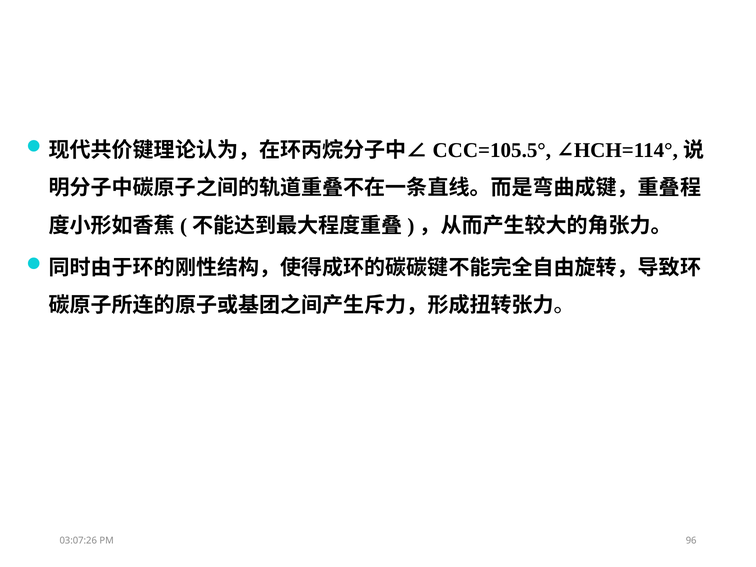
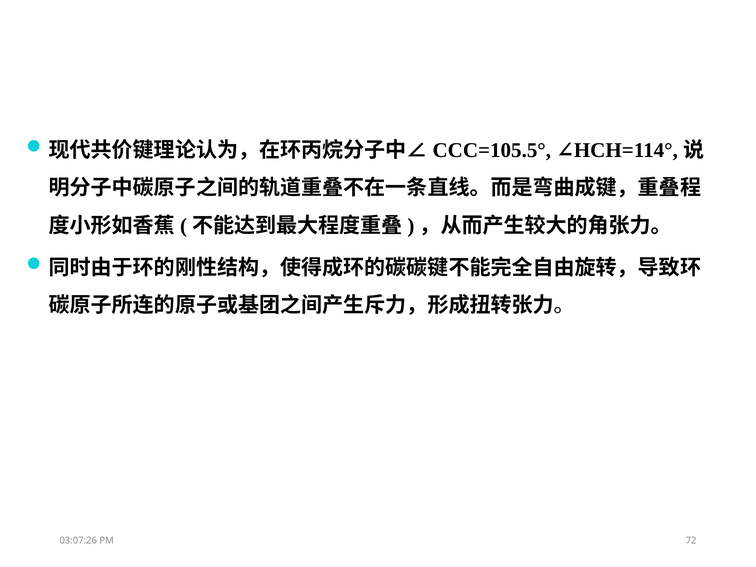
96: 96 -> 72
